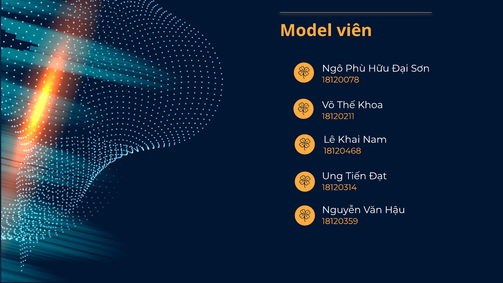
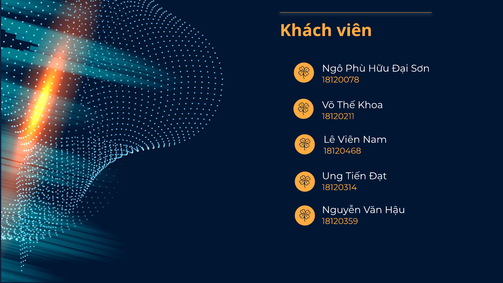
Model: Model -> Khách
Lê Khai: Khai -> Viên
